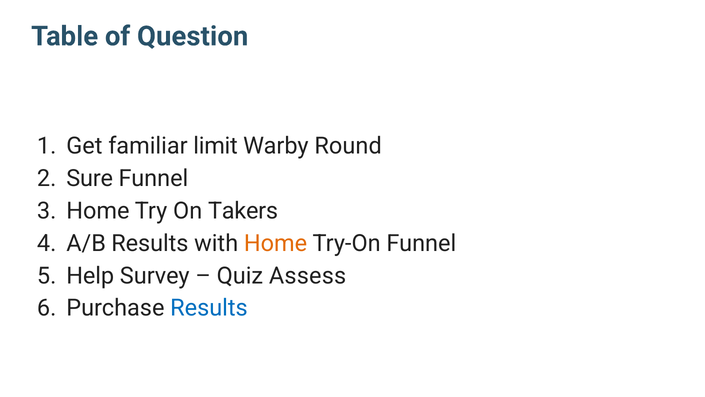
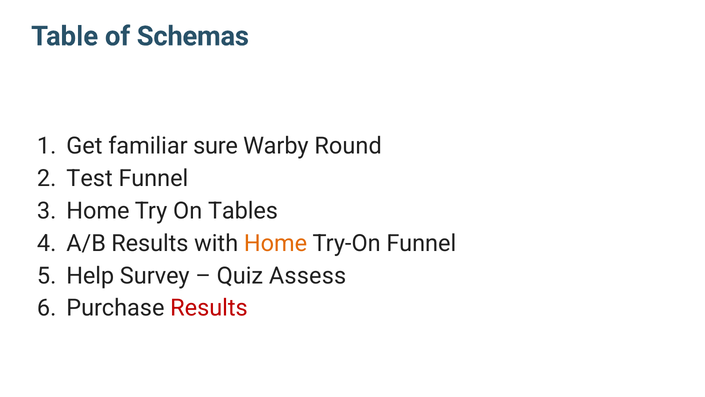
Question: Question -> Schemas
limit: limit -> sure
Sure: Sure -> Test
Takers: Takers -> Tables
Results at (209, 308) colour: blue -> red
